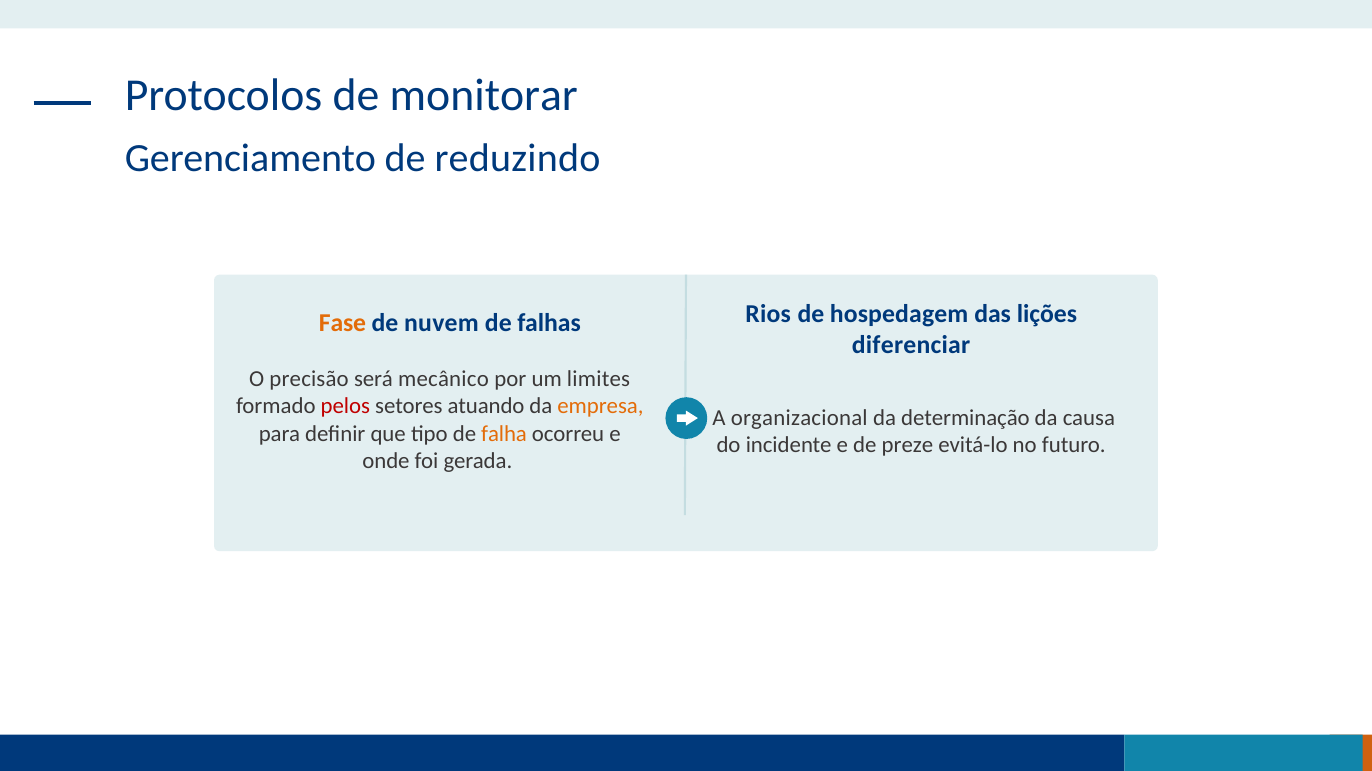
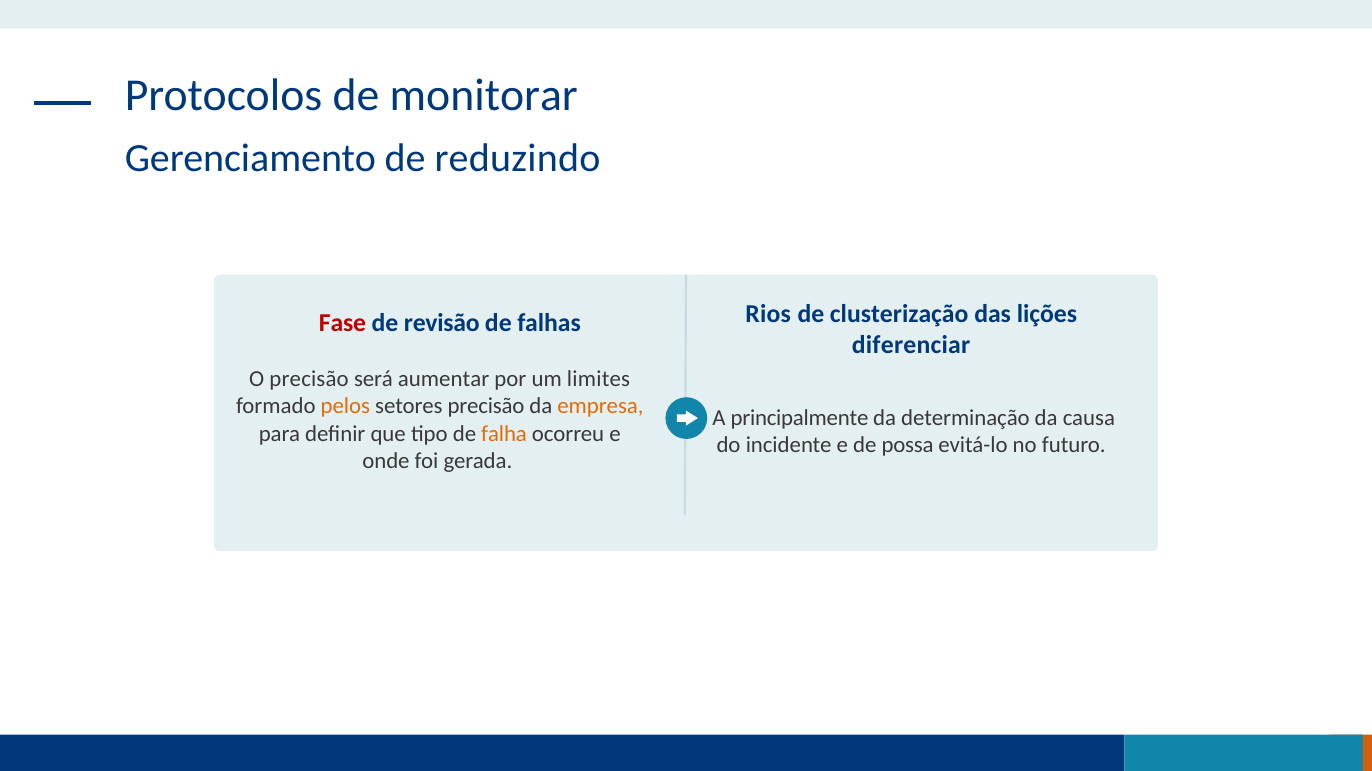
Fase colour: orange -> red
nuvem: nuvem -> revisão
hospedagem: hospedagem -> clusterização
mecânico: mecânico -> aumentar
pelos colour: red -> orange
setores atuando: atuando -> precisão
organizacional: organizacional -> principalmente
preze: preze -> possa
